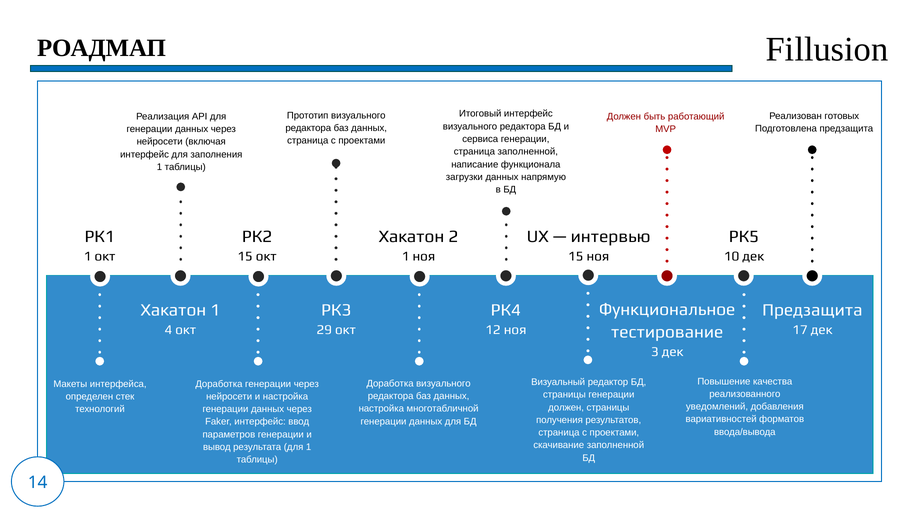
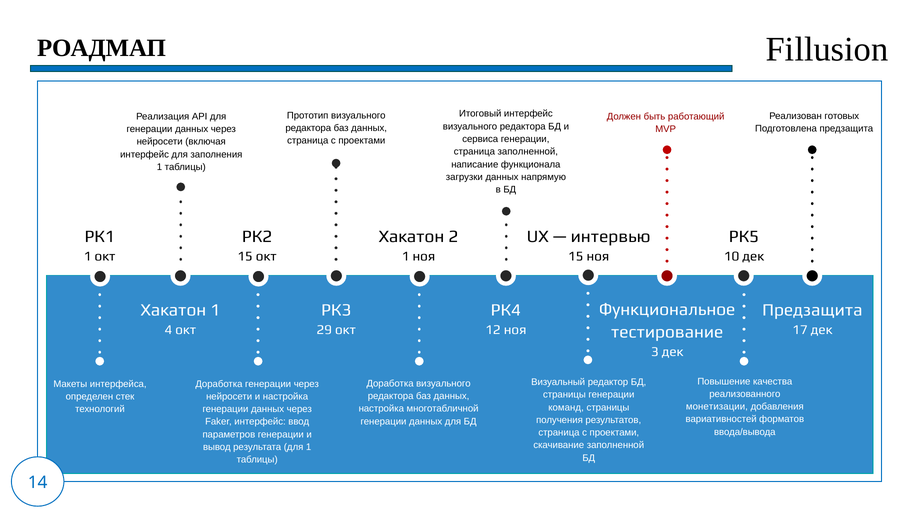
уведомлений: уведомлений -> монетизации
должен at (566, 408): должен -> команд
